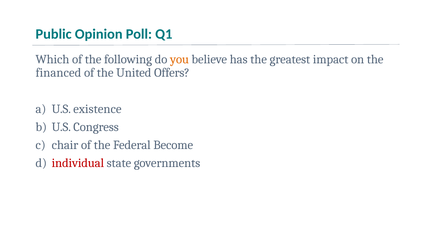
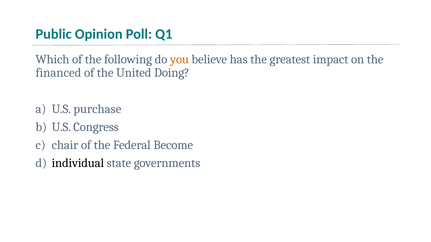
Offers: Offers -> Doing
existence: existence -> purchase
individual colour: red -> black
